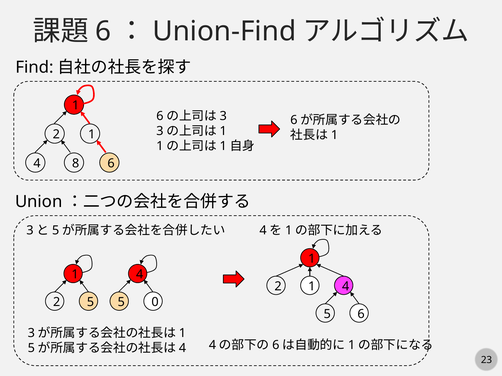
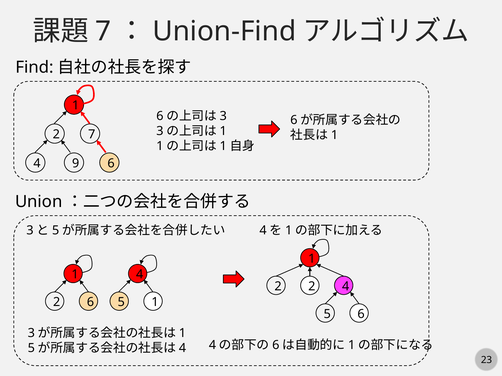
6 at (103, 32): 6 -> 7
1 at (92, 135): 1 -> 7
8: 8 -> 9
1 at (312, 287): 1 -> 2
2 5: 5 -> 6
5 0: 0 -> 1
